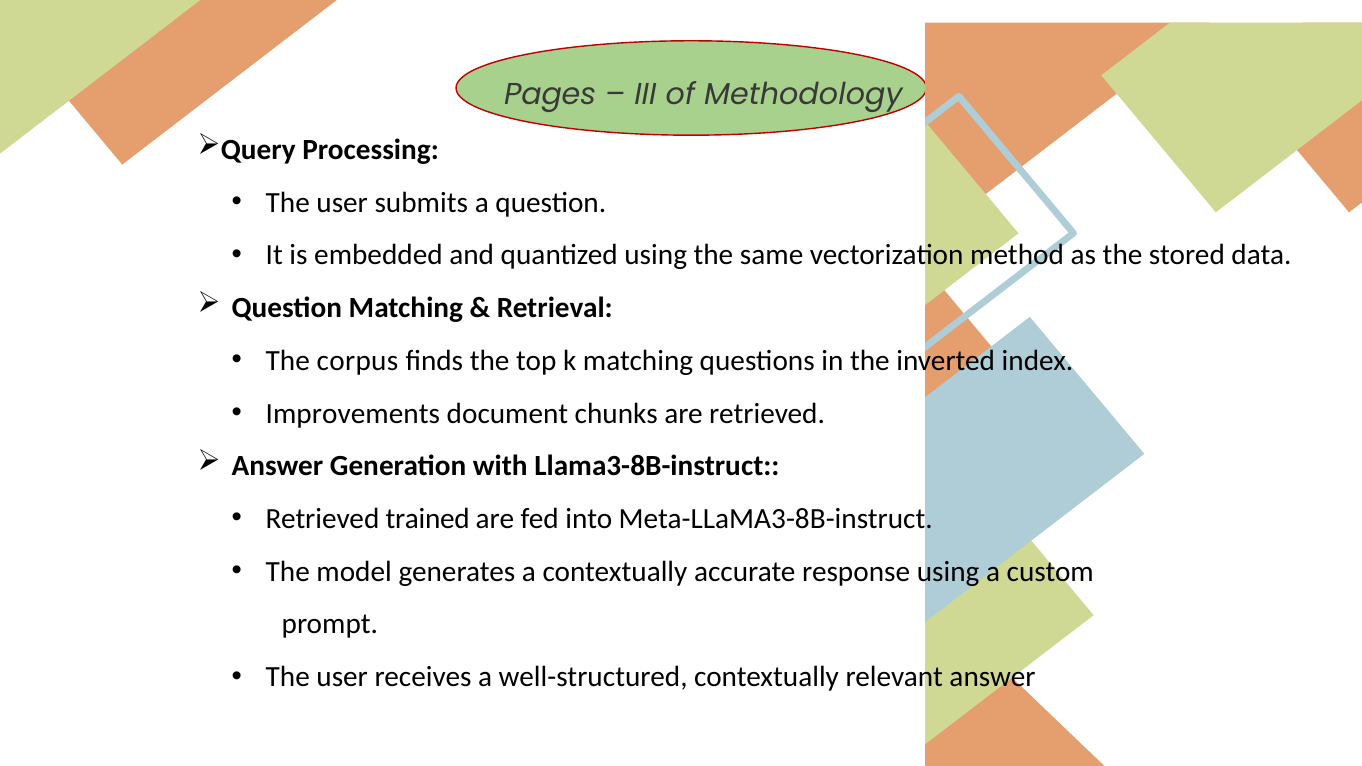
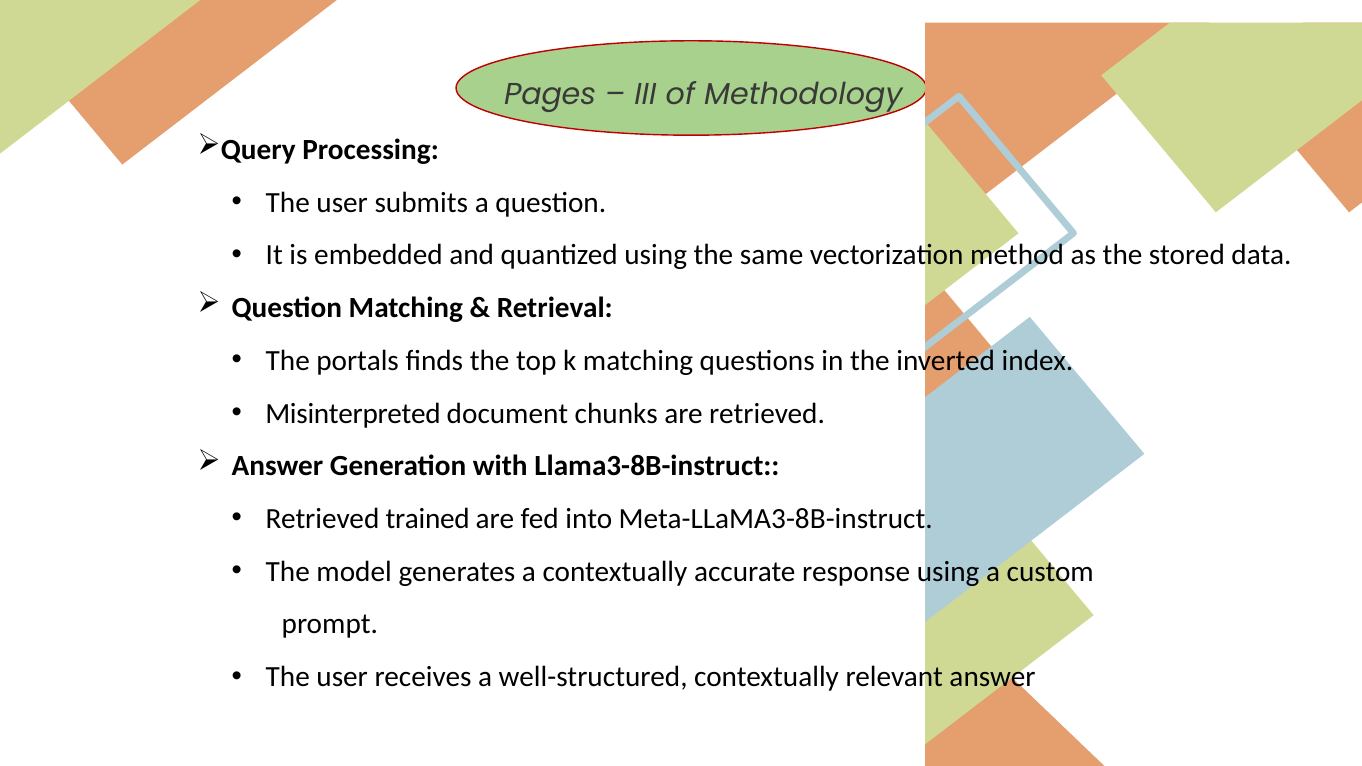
corpus: corpus -> portals
Improvements: Improvements -> Misinterpreted
